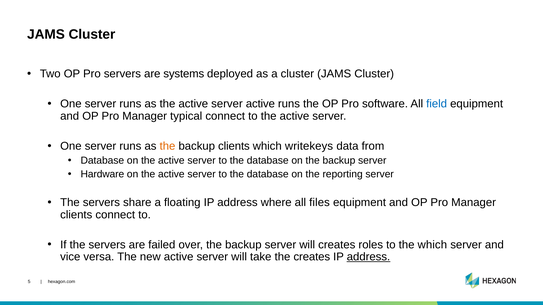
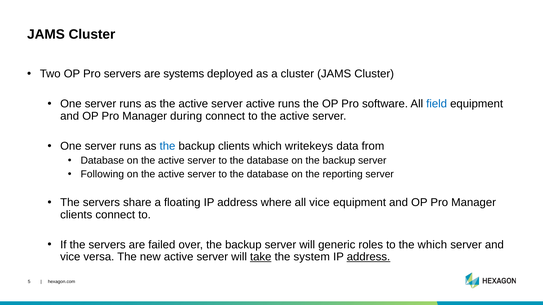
typical: typical -> during
the at (167, 146) colour: orange -> blue
Hardware: Hardware -> Following
all files: files -> vice
will creates: creates -> generic
take underline: none -> present
the creates: creates -> system
